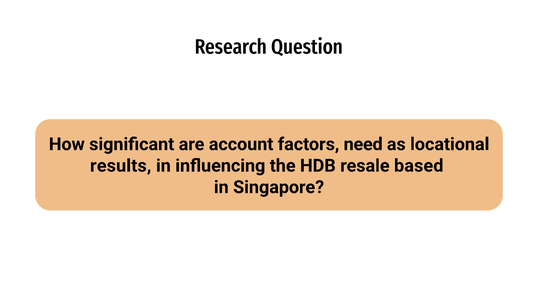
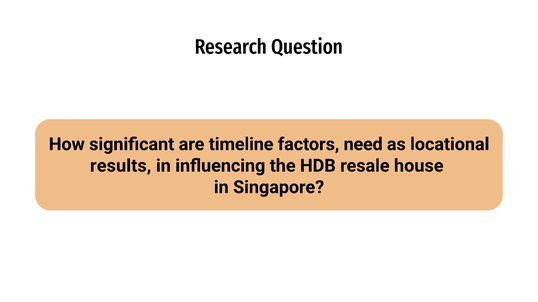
account: account -> timeline
based: based -> house
